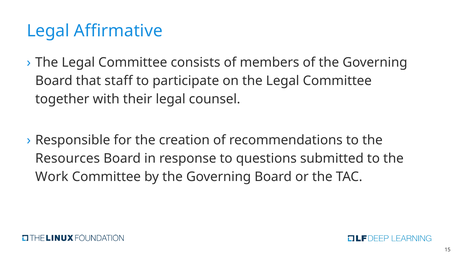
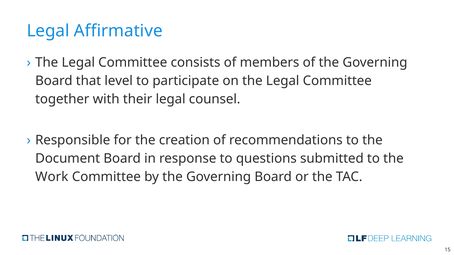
staff: staff -> level
Resources: Resources -> Document
